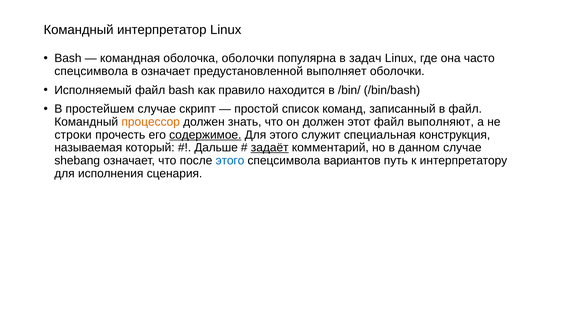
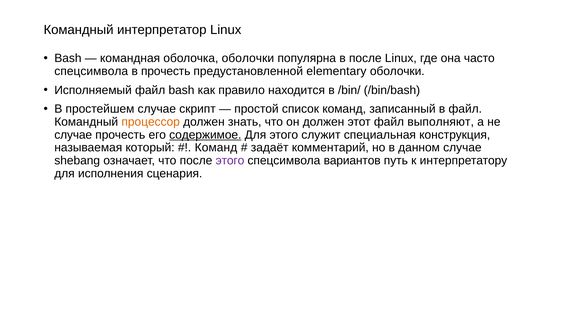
в задач: задач -> после
в означает: означает -> прочесть
выполняет: выполняет -> elementary
строки at (73, 135): строки -> случае
Дальше at (216, 148): Дальше -> Команд
задаёт underline: present -> none
этого at (230, 160) colour: blue -> purple
